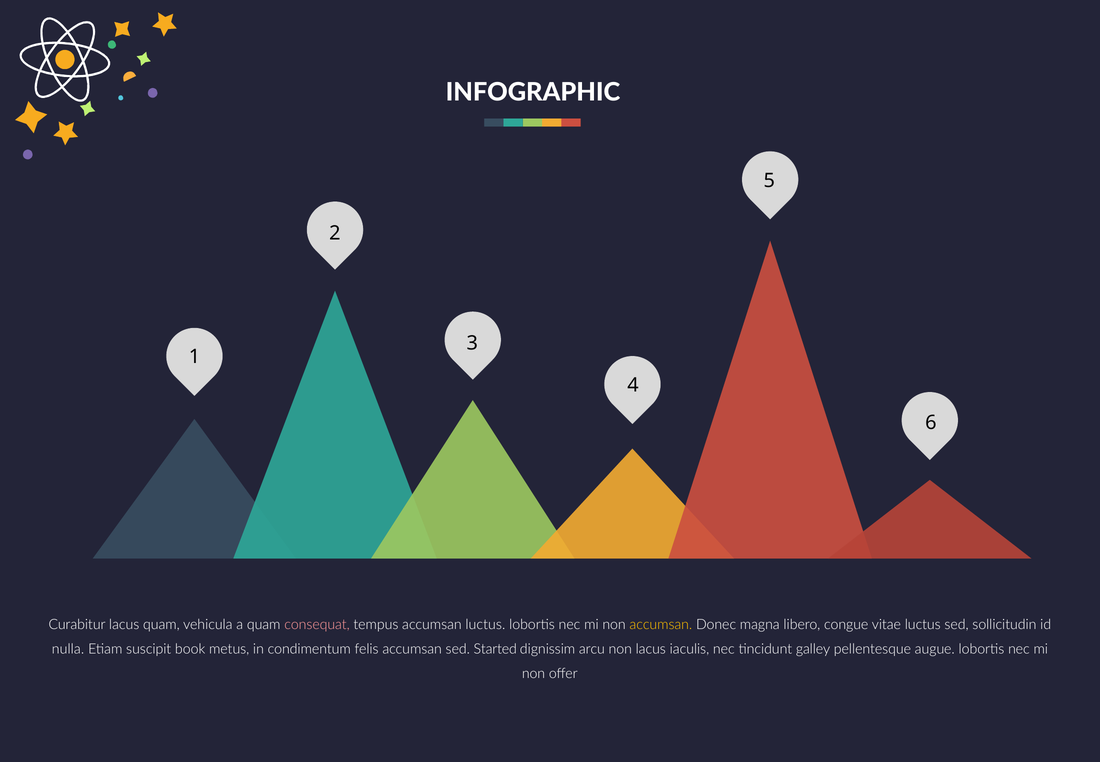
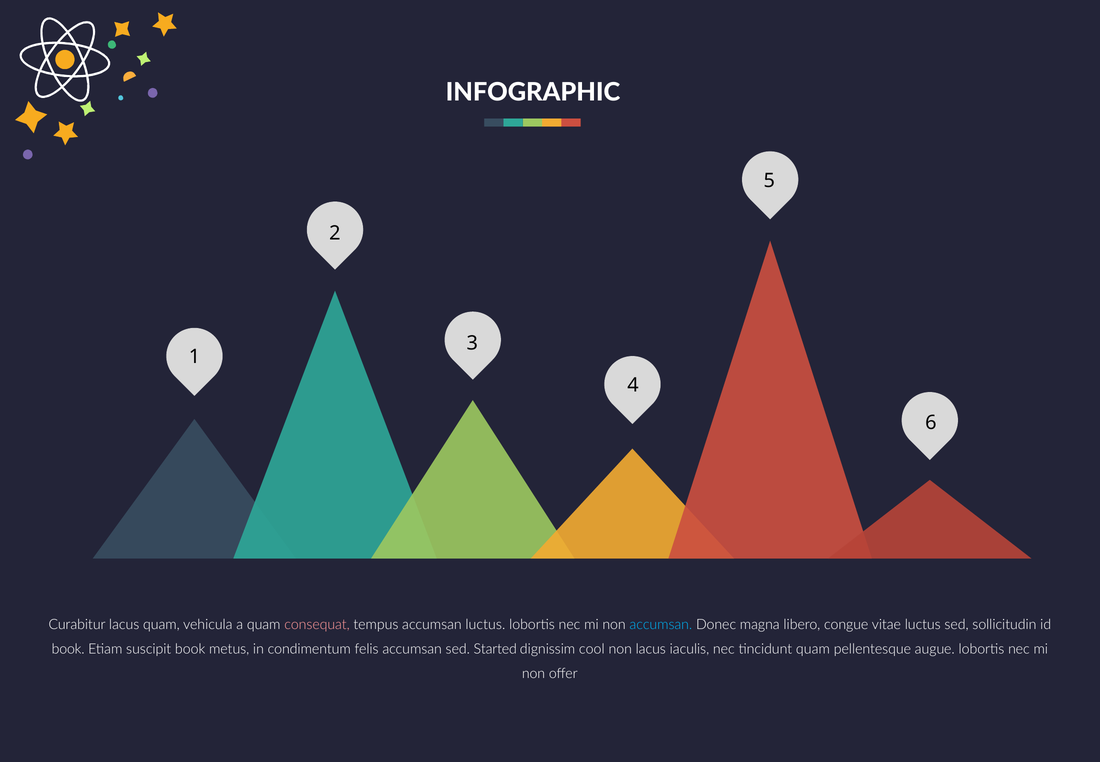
accumsan at (661, 624) colour: yellow -> light blue
nulla at (68, 649): nulla -> book
arcu: arcu -> cool
tincidunt galley: galley -> quam
